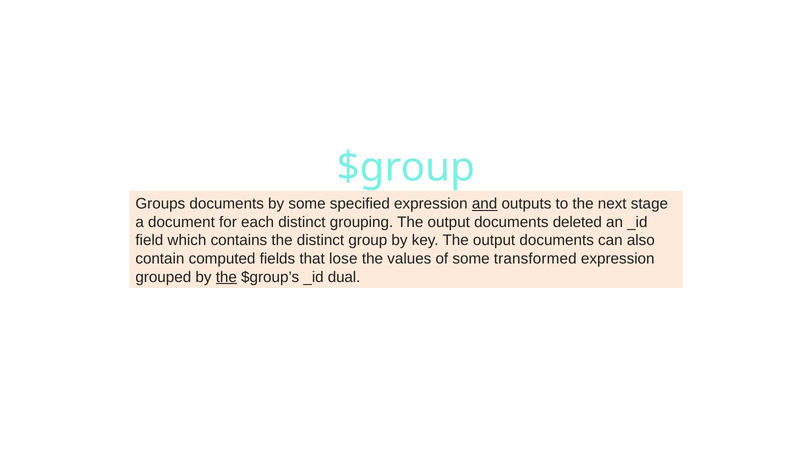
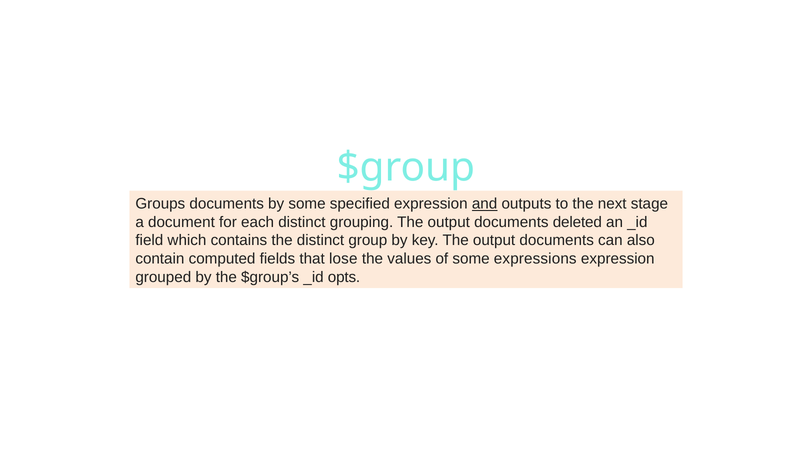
transformed: transformed -> expressions
the at (226, 277) underline: present -> none
dual: dual -> opts
